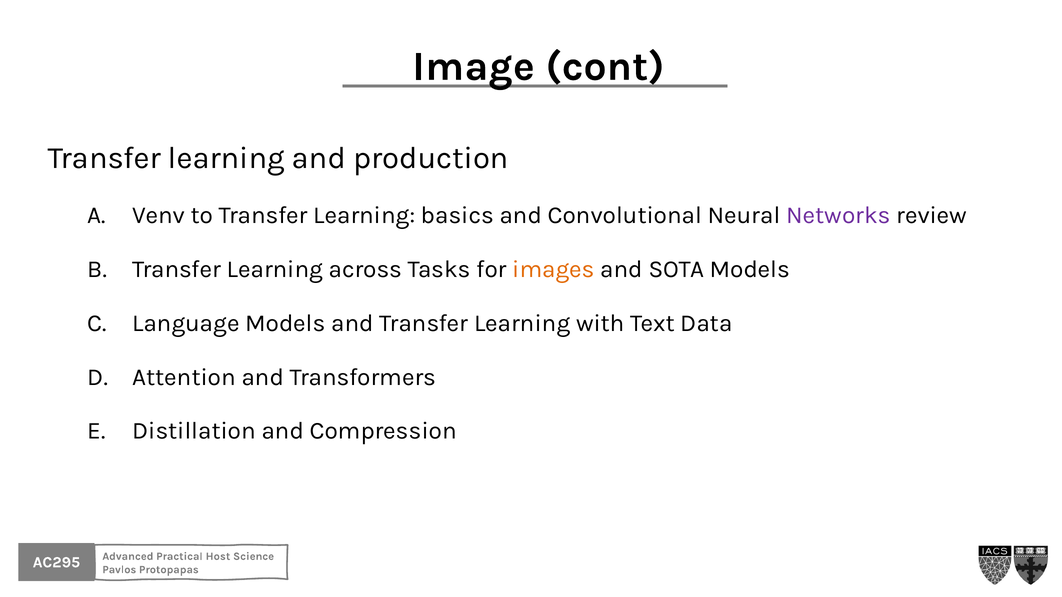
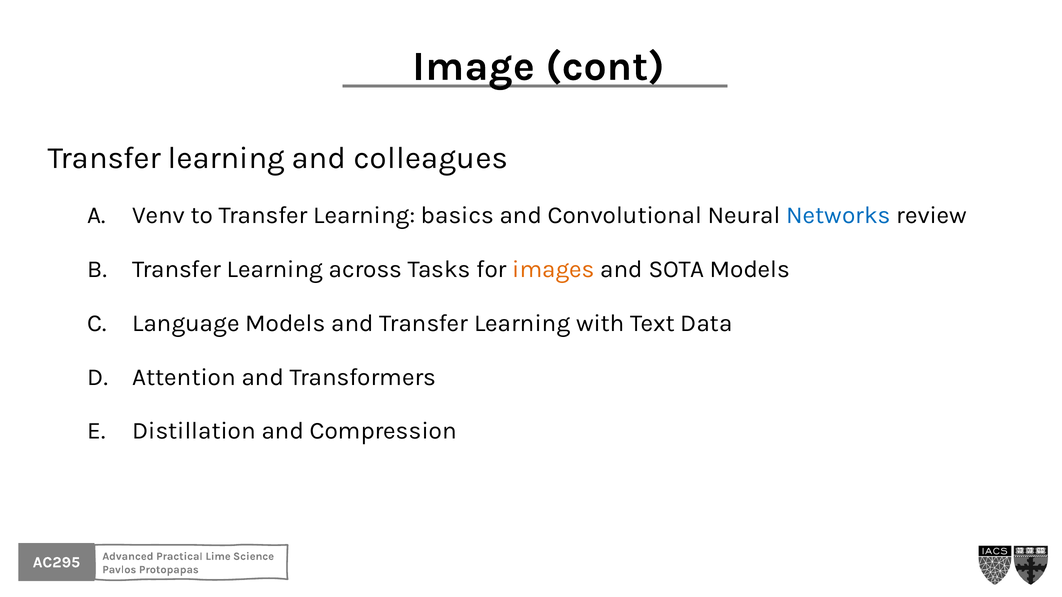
production: production -> colleagues
Networks colour: purple -> blue
Host: Host -> Lime
